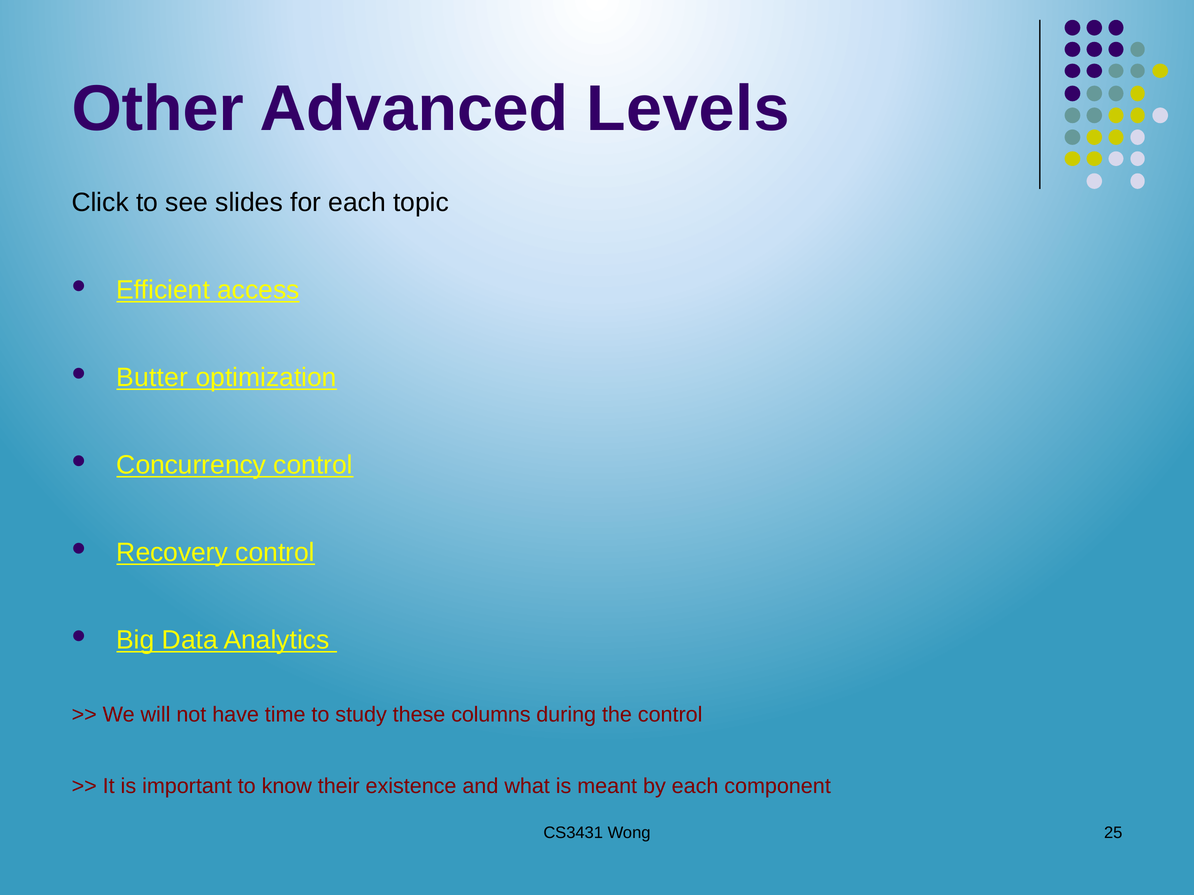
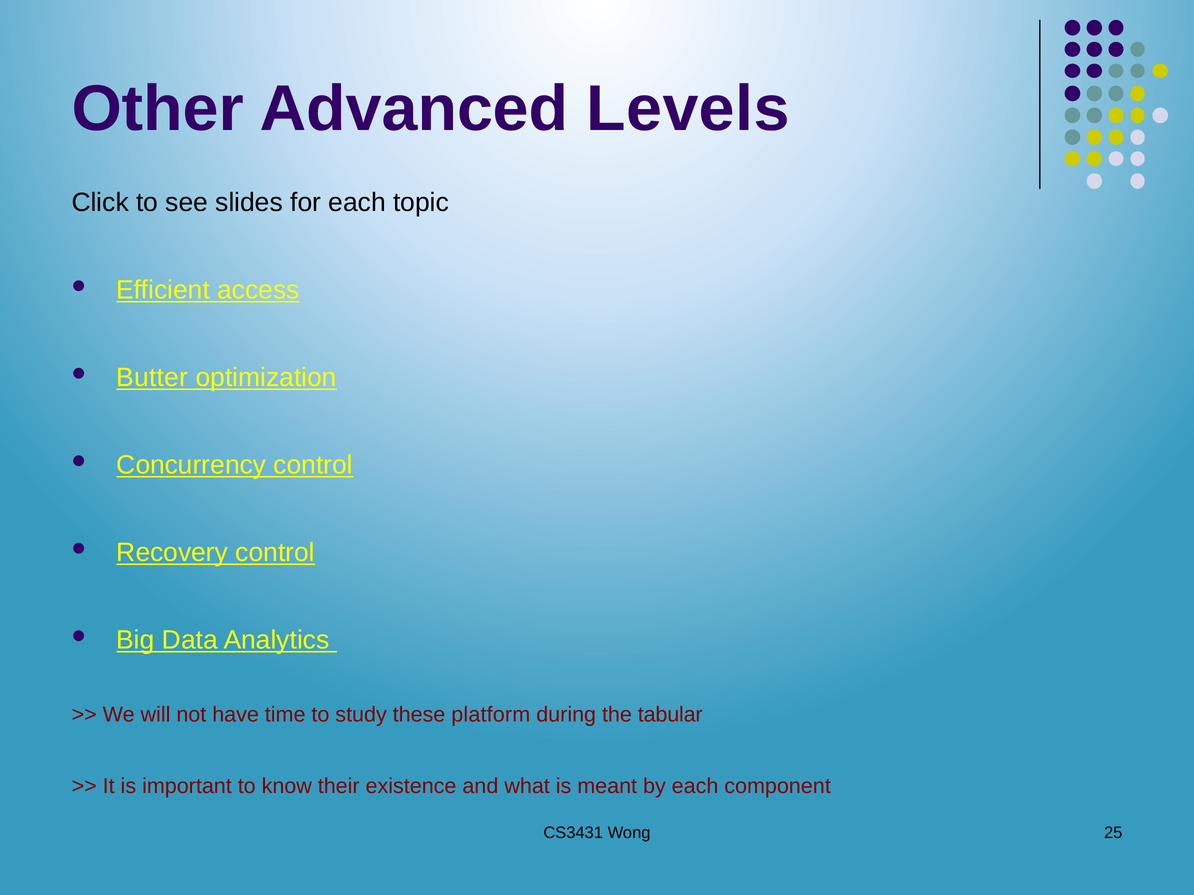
columns: columns -> platform
the control: control -> tabular
